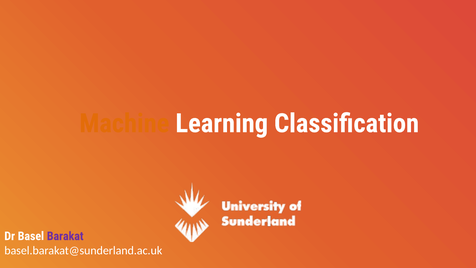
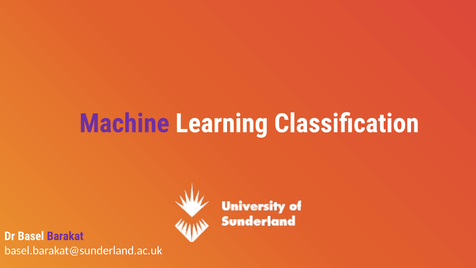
Machine colour: orange -> purple
